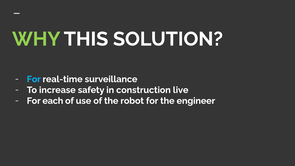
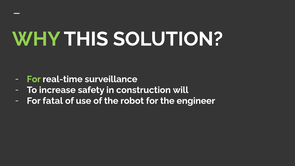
For at (34, 79) colour: light blue -> light green
live: live -> will
each: each -> fatal
